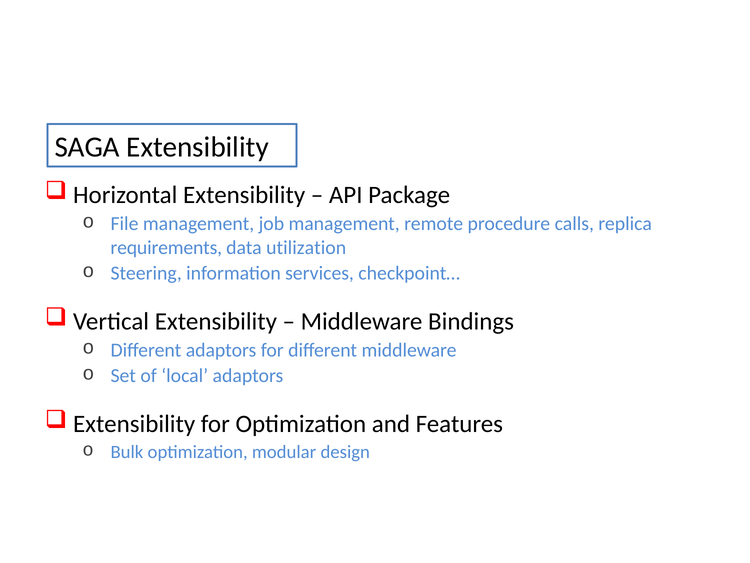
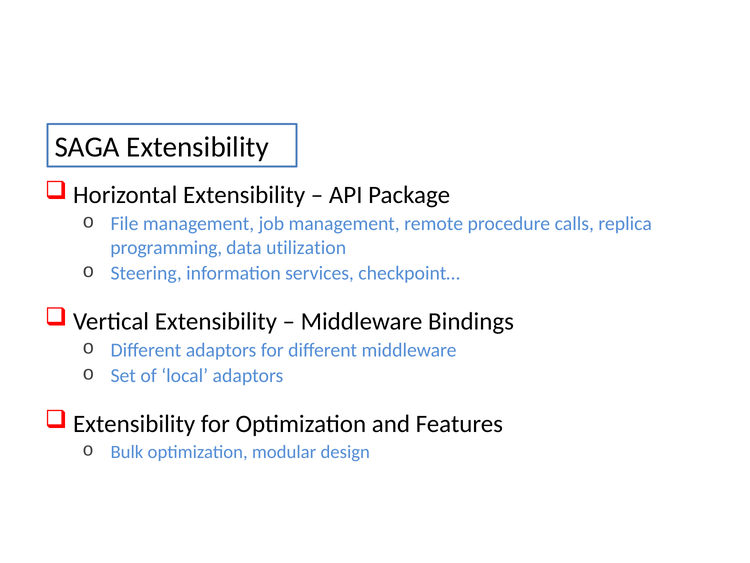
requirements: requirements -> programming
